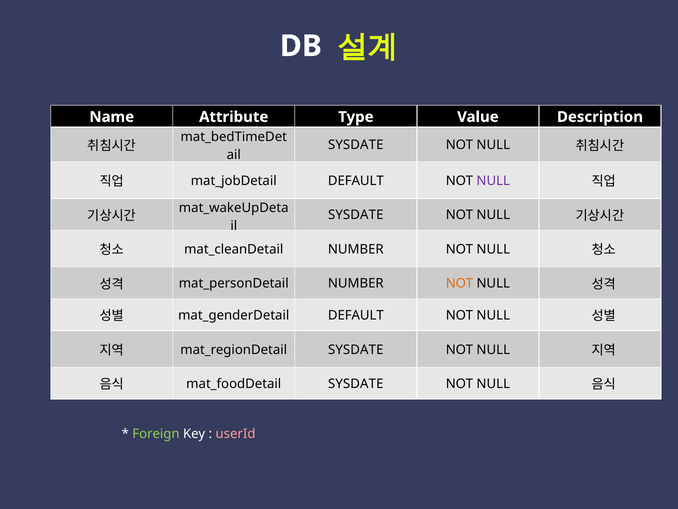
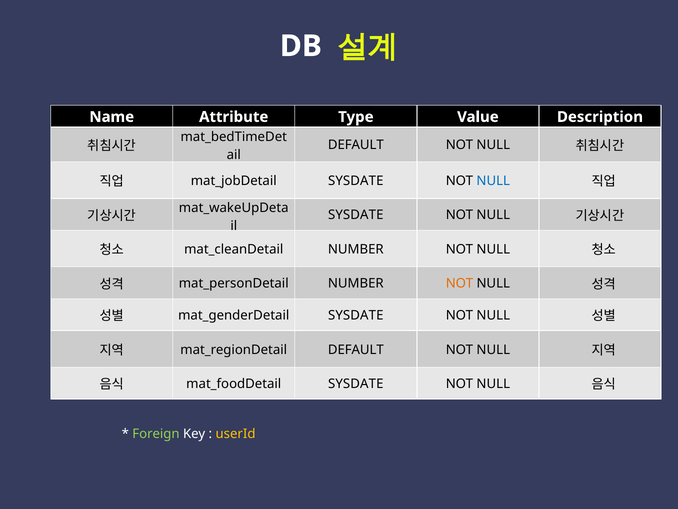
SYSDATE at (356, 145): SYSDATE -> DEFAULT
DEFAULT at (356, 181): DEFAULT -> SYSDATE
NULL at (493, 181) colour: purple -> blue
DEFAULT at (356, 315): DEFAULT -> SYSDATE
SYSDATE at (356, 349): SYSDATE -> DEFAULT
userId colour: pink -> yellow
